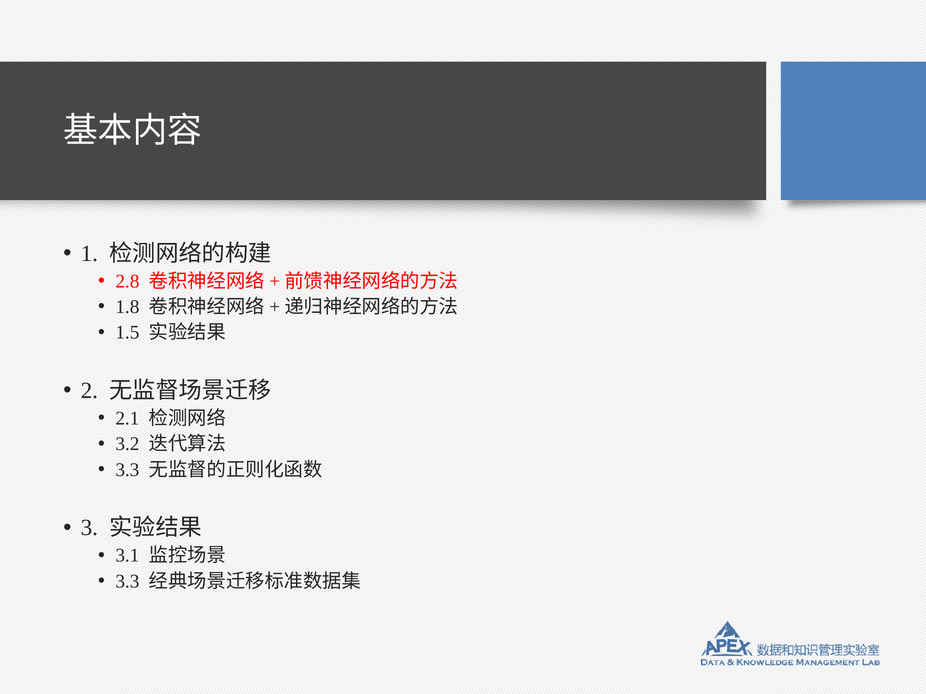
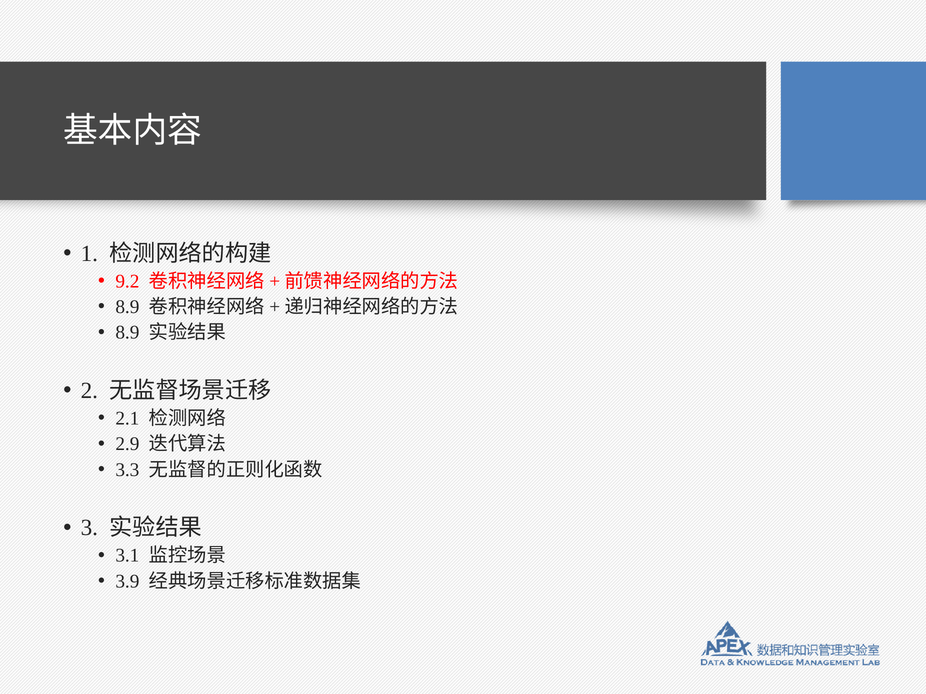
2.8: 2.8 -> 9.2
1.8 at (127, 307): 1.8 -> 8.9
1.5 at (127, 333): 1.5 -> 8.9
3.2: 3.2 -> 2.9
3.3 at (127, 582): 3.3 -> 3.9
